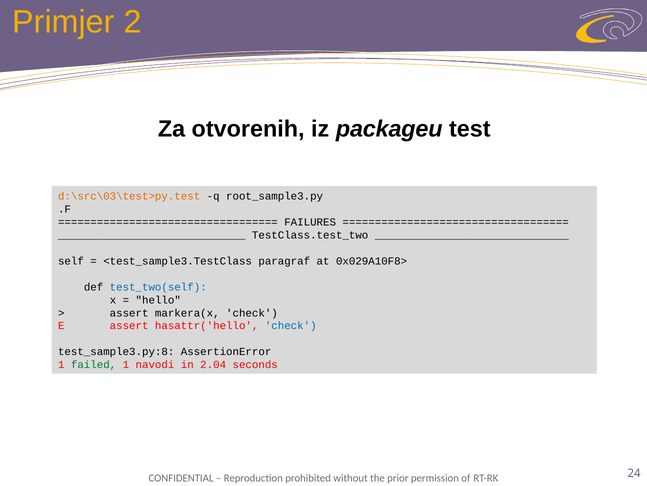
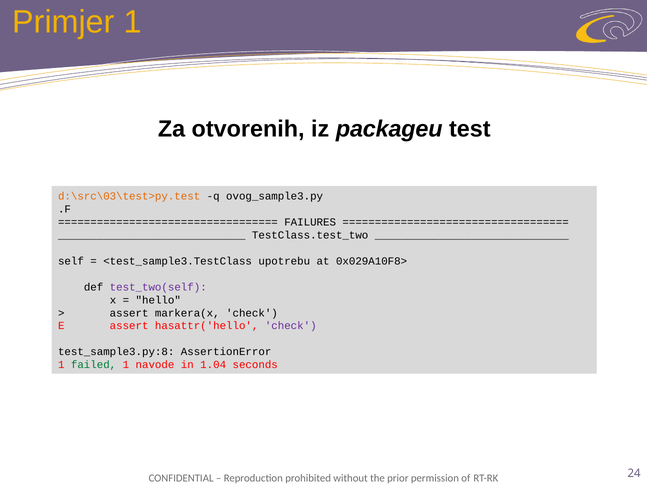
Primjer 2: 2 -> 1
root_sample3.py: root_sample3.py -> ovog_sample3.py
paragraf: paragraf -> upotrebu
test_two(self colour: blue -> purple
check at (291, 325) colour: blue -> purple
navodi: navodi -> navode
2.04: 2.04 -> 1.04
